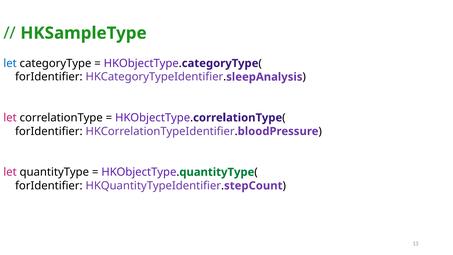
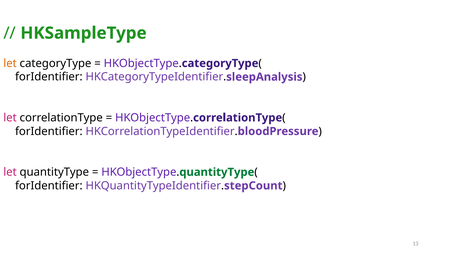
let at (10, 63) colour: blue -> orange
